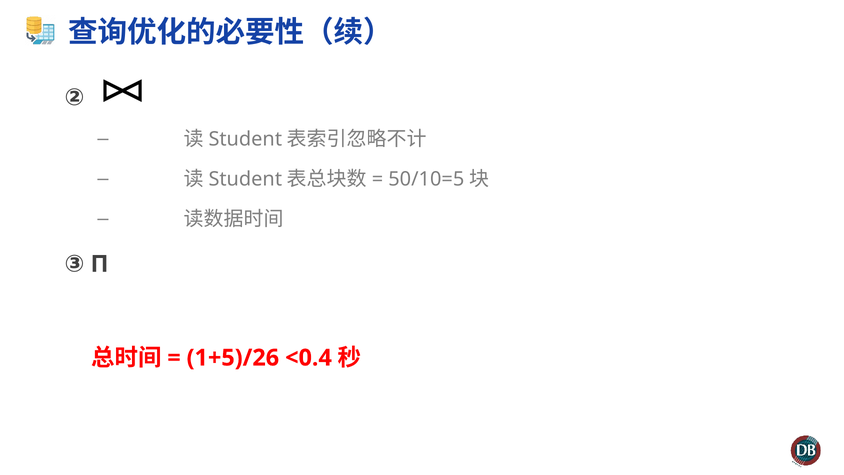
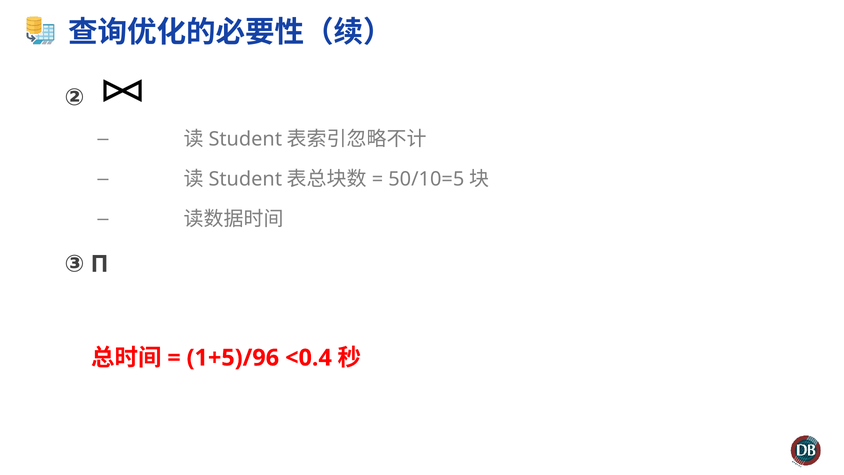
1+5)/26: 1+5)/26 -> 1+5)/96
